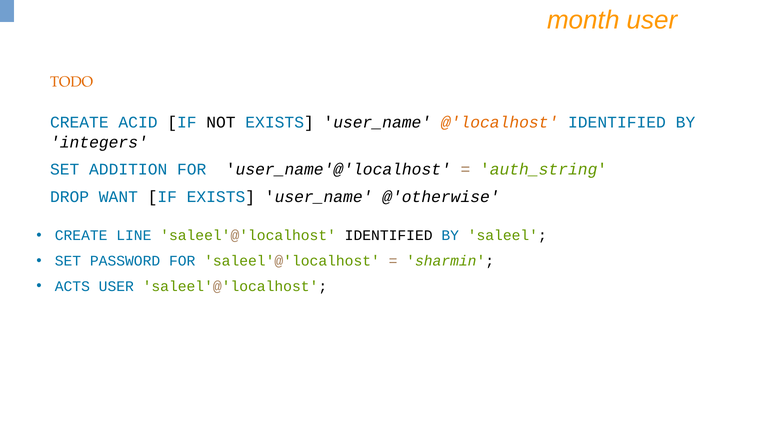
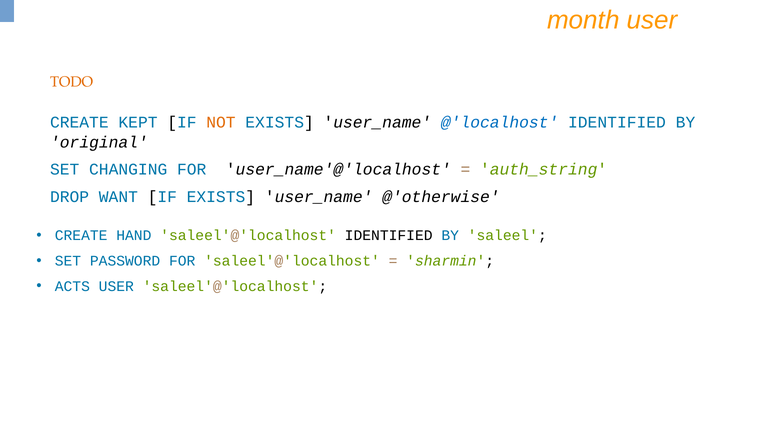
ACID: ACID -> KEPT
NOT colour: black -> orange
@'localhost colour: orange -> blue
integers: integers -> original
ADDITION: ADDITION -> CHANGING
LINE: LINE -> HAND
